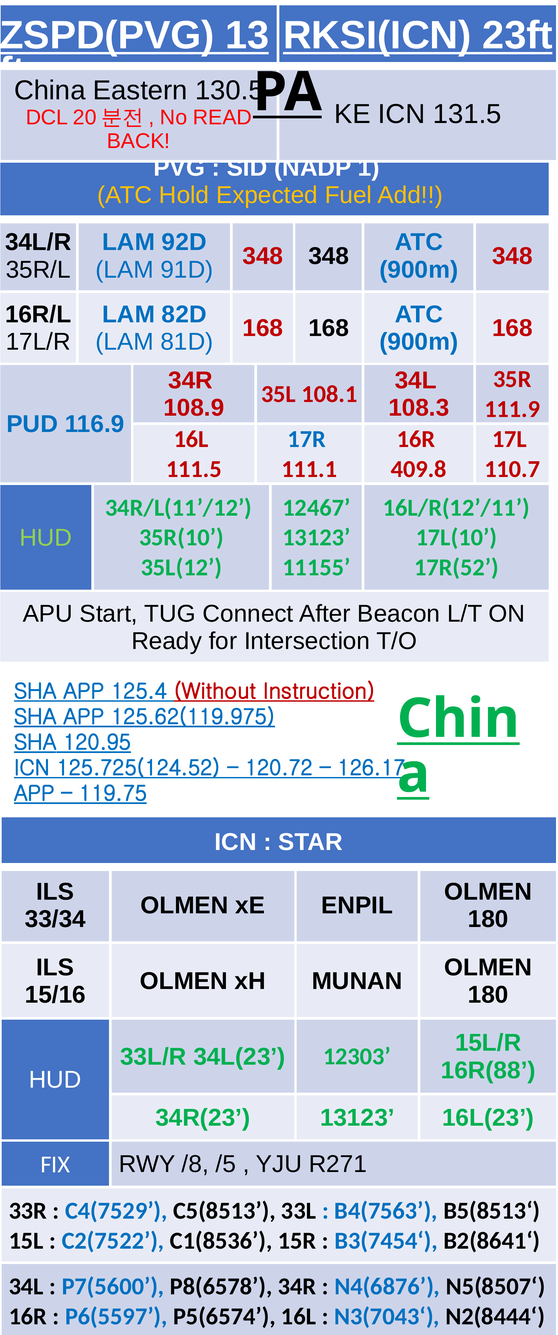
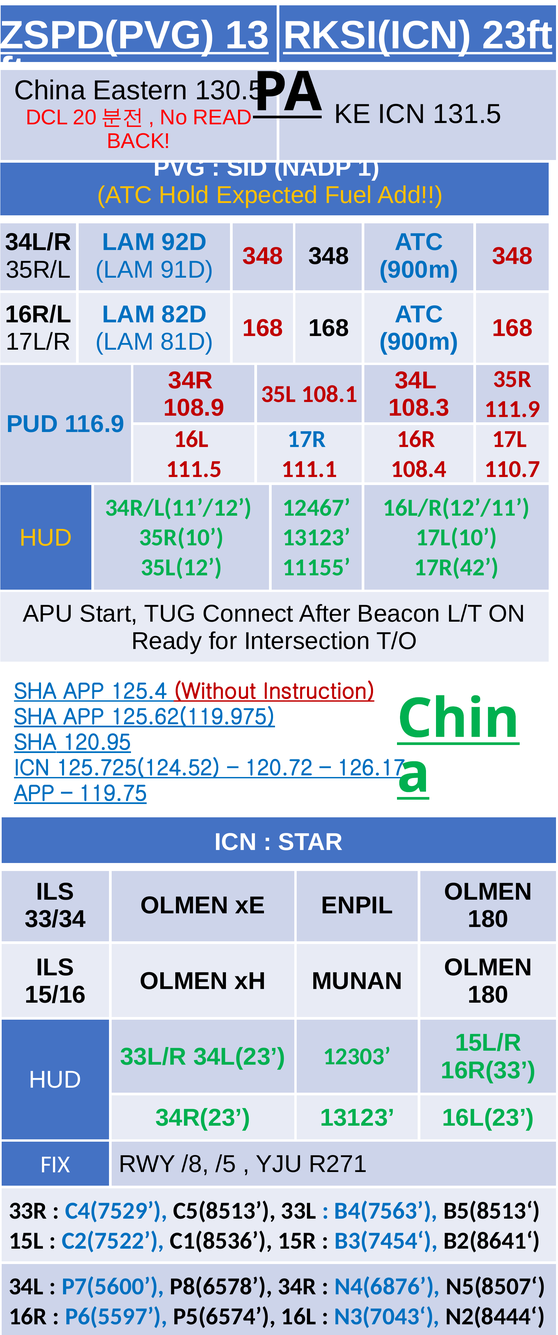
409.8: 409.8 -> 108.4
HUD at (46, 538) colour: light green -> yellow
17R(52: 17R(52 -> 17R(42
16R(88: 16R(88 -> 16R(33
